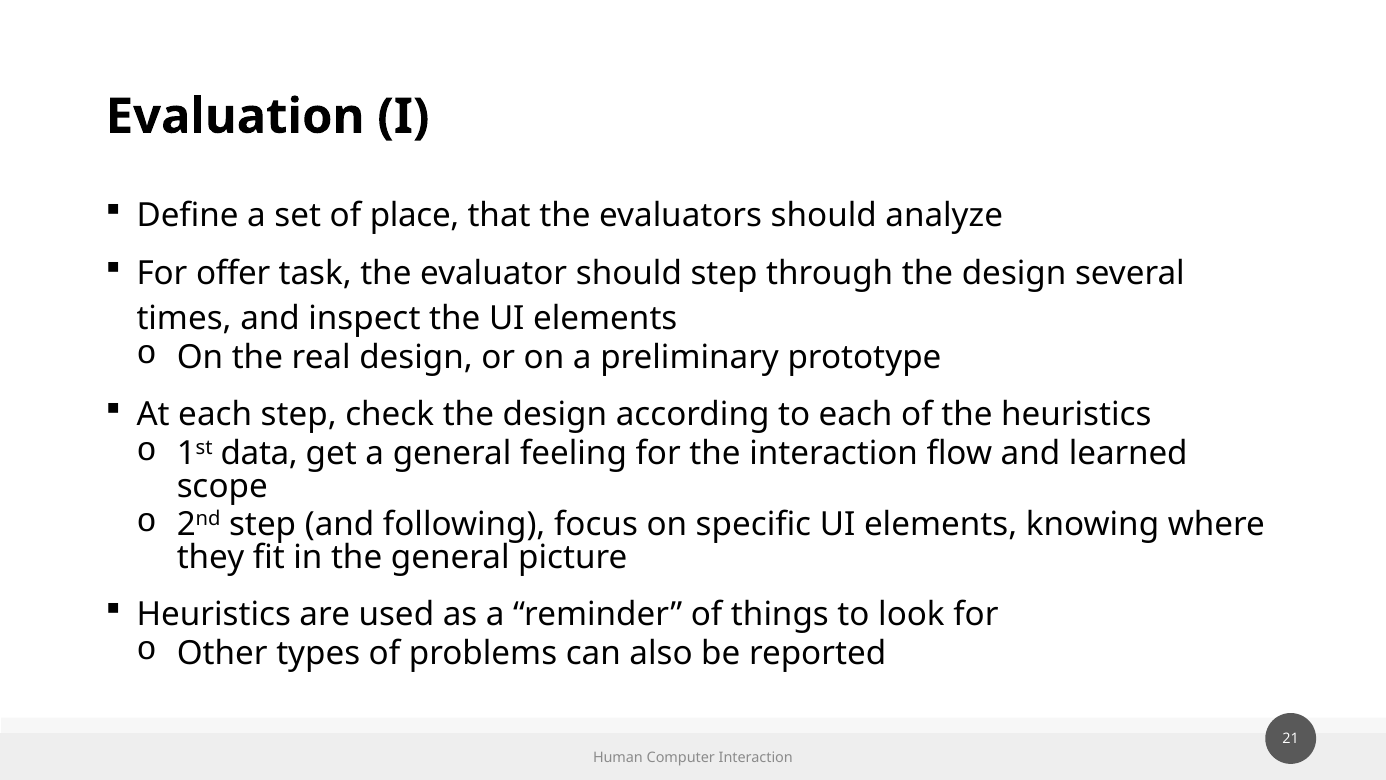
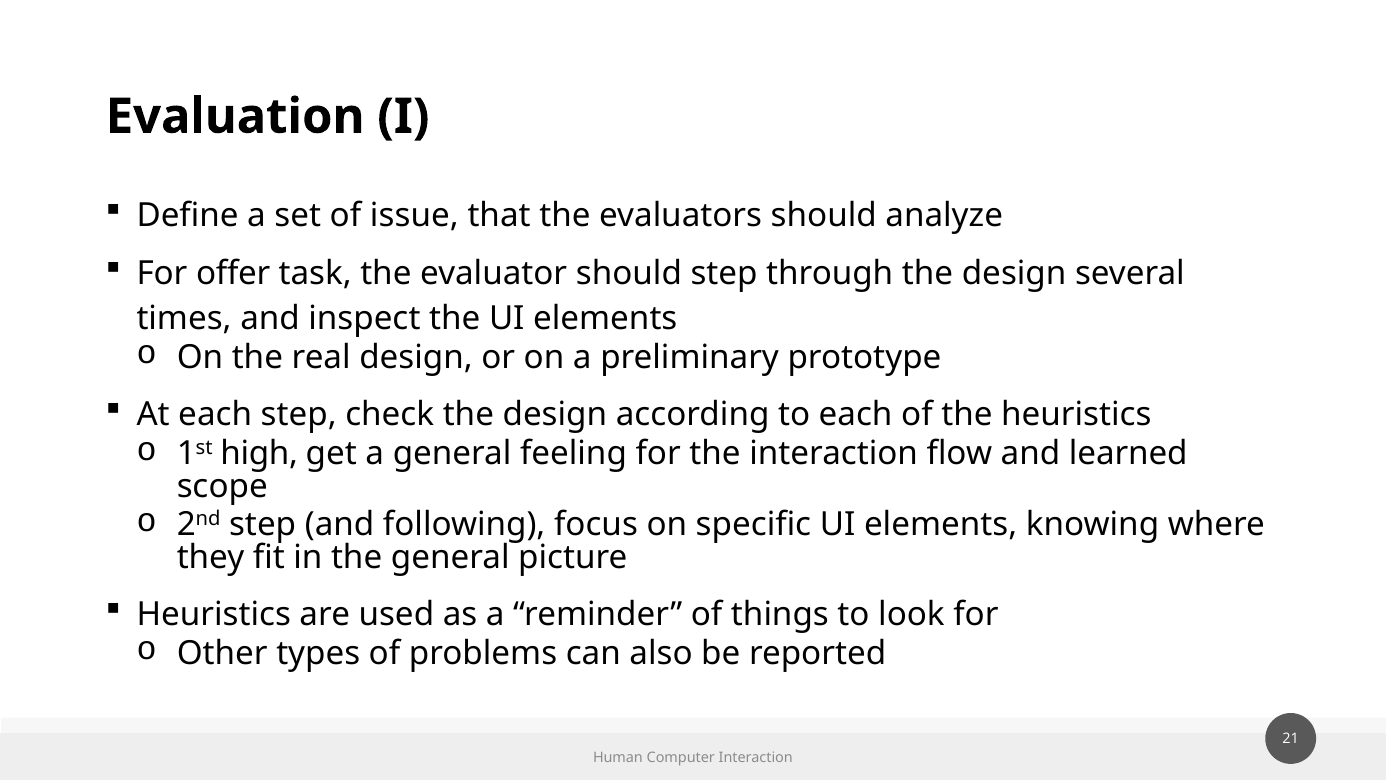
place: place -> issue
data: data -> high
